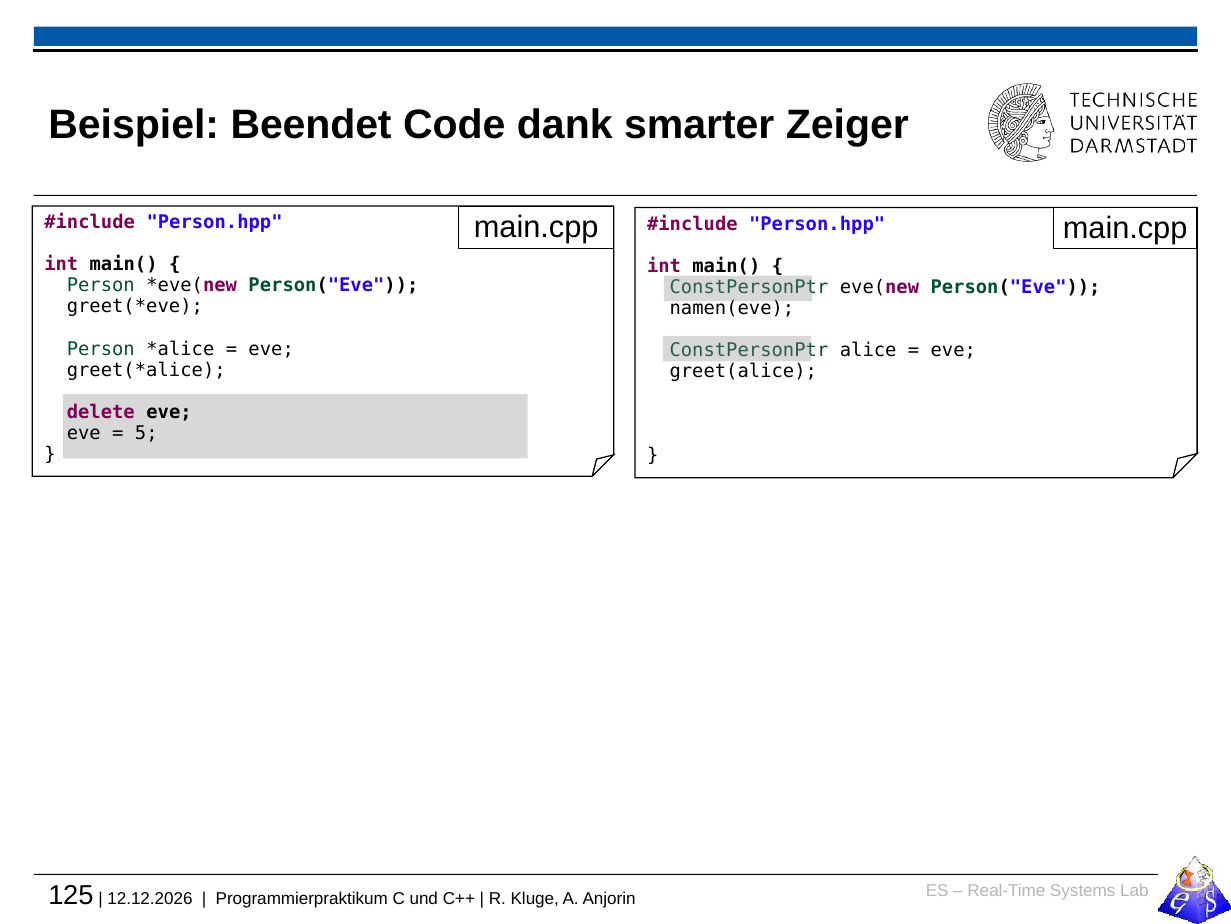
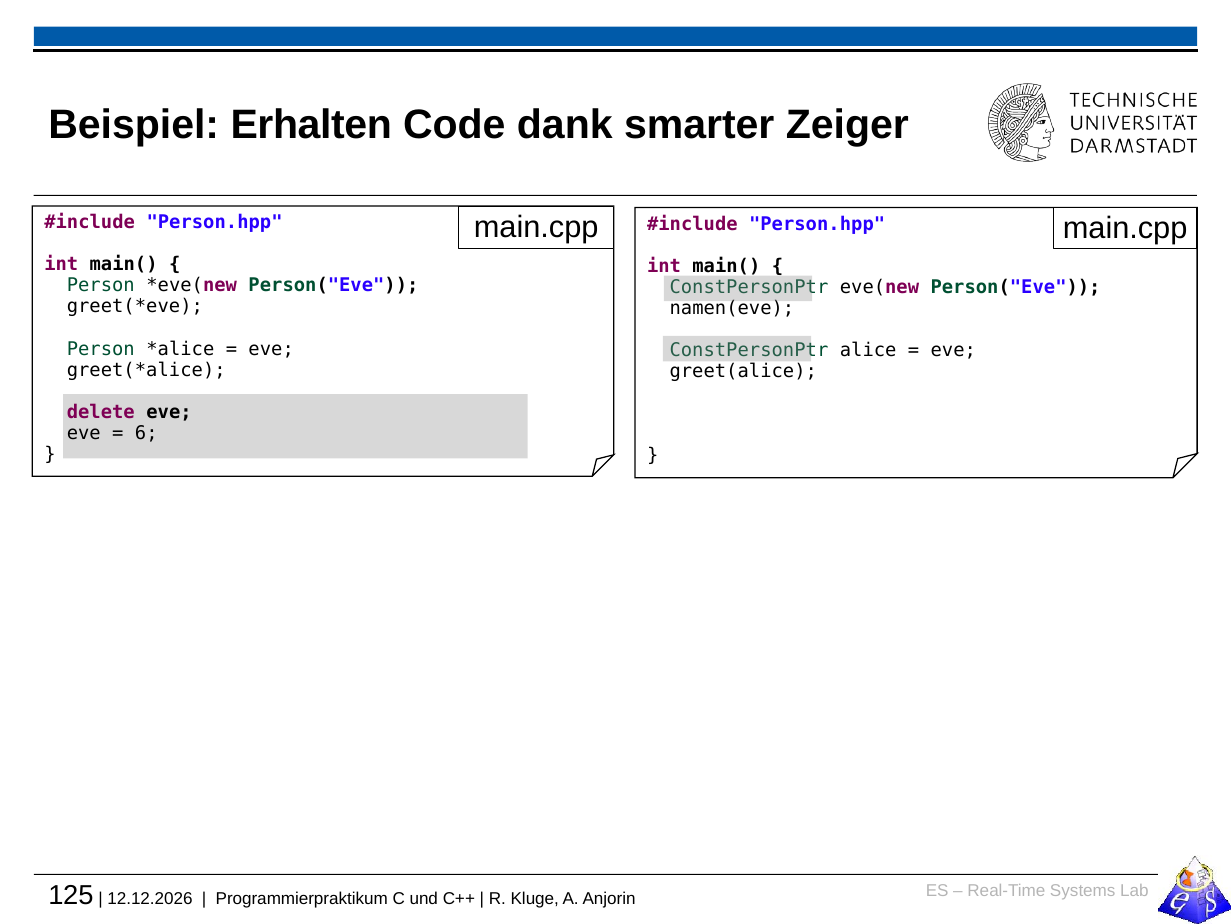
Beendet: Beendet -> Erhalten
5: 5 -> 6
